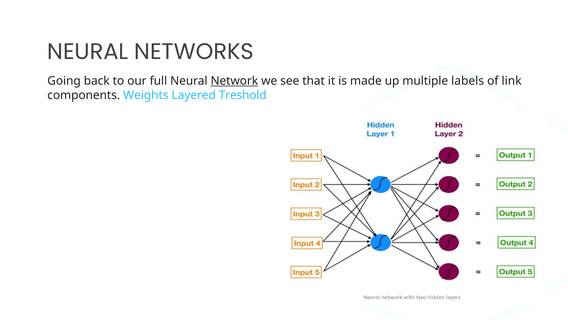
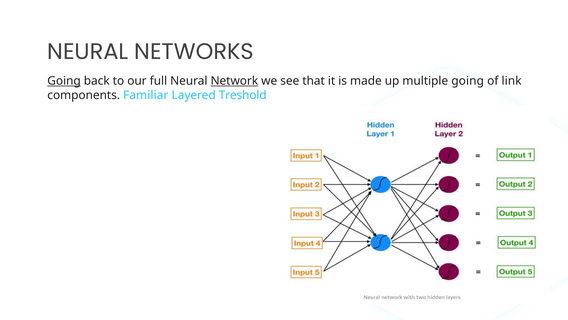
Going at (64, 81) underline: none -> present
multiple labels: labels -> going
Weights: Weights -> Familiar
